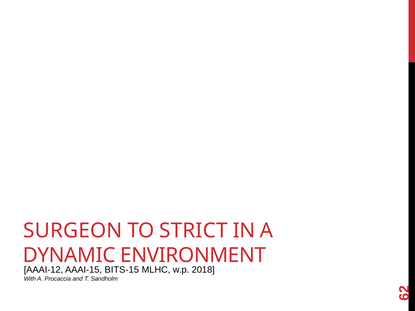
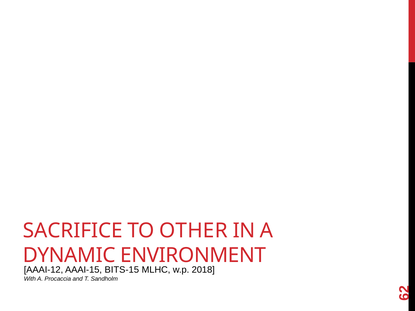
SURGEON: SURGEON -> SACRIFICE
STRICT: STRICT -> OTHER
